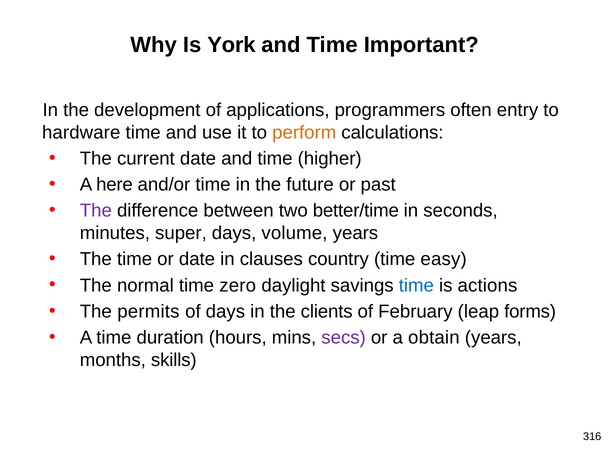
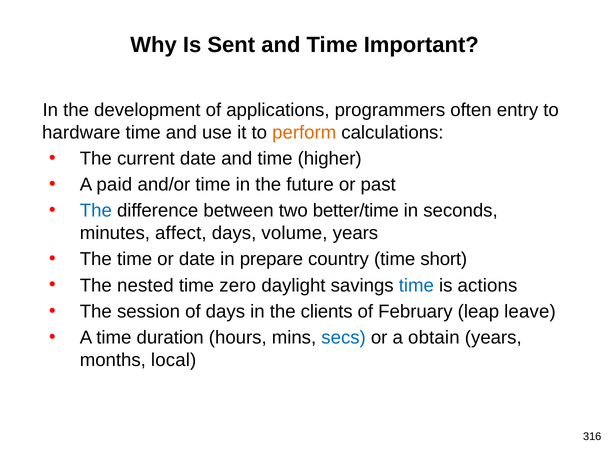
York: York -> Sent
here: here -> paid
The at (96, 211) colour: purple -> blue
super: super -> affect
clauses: clauses -> prepare
easy: easy -> short
normal: normal -> nested
permits: permits -> session
forms: forms -> leave
secs colour: purple -> blue
skills: skills -> local
